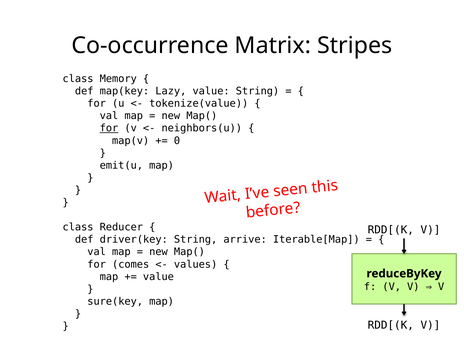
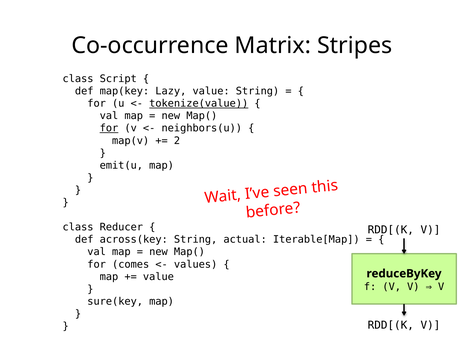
Memory: Memory -> Script
tokenize(value underline: none -> present
0: 0 -> 2
driver(key: driver(key -> across(key
arrive: arrive -> actual
